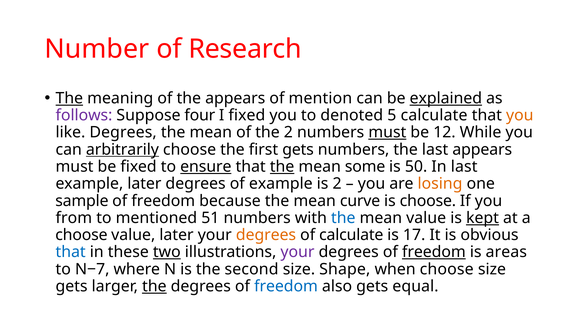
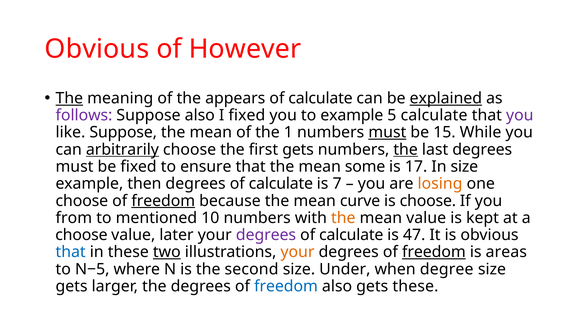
Number at (97, 49): Number -> Obvious
Research: Research -> However
mention at (320, 98): mention -> calculate
Suppose four: four -> also
to denoted: denoted -> example
you at (520, 115) colour: orange -> purple
like Degrees: Degrees -> Suppose
the 2: 2 -> 1
12: 12 -> 15
the at (406, 150) underline: none -> present
last appears: appears -> degrees
ensure underline: present -> none
the at (282, 167) underline: present -> none
50: 50 -> 17
In last: last -> size
example later: later -> then
example at (281, 184): example -> calculate
is 2: 2 -> 7
sample at (82, 201): sample -> choose
freedom at (163, 201) underline: none -> present
51: 51 -> 10
the at (343, 218) colour: blue -> orange
kept underline: present -> none
degrees at (266, 235) colour: orange -> purple
17: 17 -> 47
your at (297, 252) colour: purple -> orange
N−7: N−7 -> N−5
Shape: Shape -> Under
when choose: choose -> degree
the at (154, 286) underline: present -> none
gets equal: equal -> these
